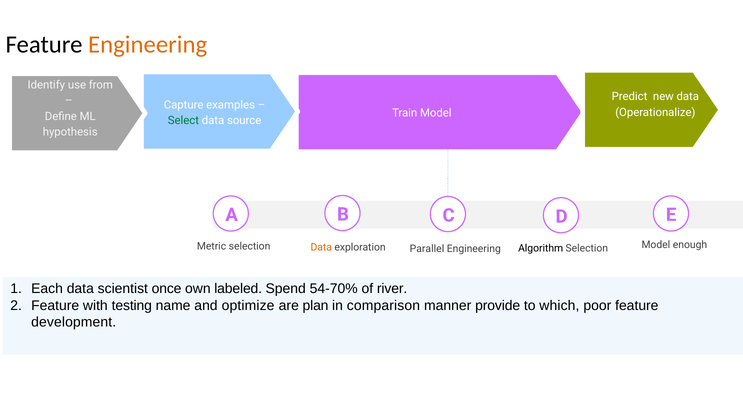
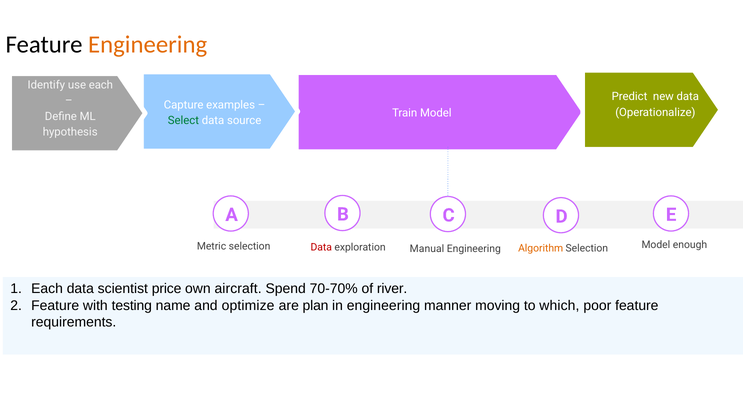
use from: from -> each
Data at (321, 247) colour: orange -> red
Parallel: Parallel -> Manual
Algorithm colour: black -> orange
once: once -> price
labeled: labeled -> aircraft
54-70%: 54-70% -> 70-70%
in comparison: comparison -> engineering
provide: provide -> moving
development: development -> requirements
